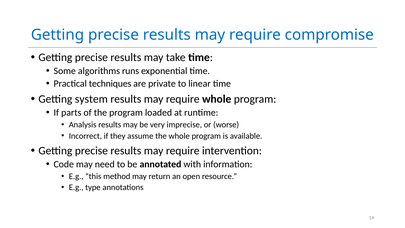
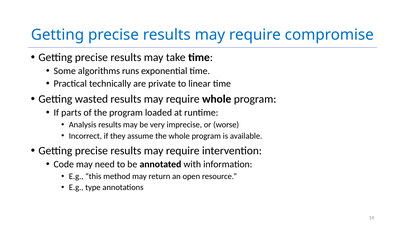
techniques: techniques -> technically
system: system -> wasted
